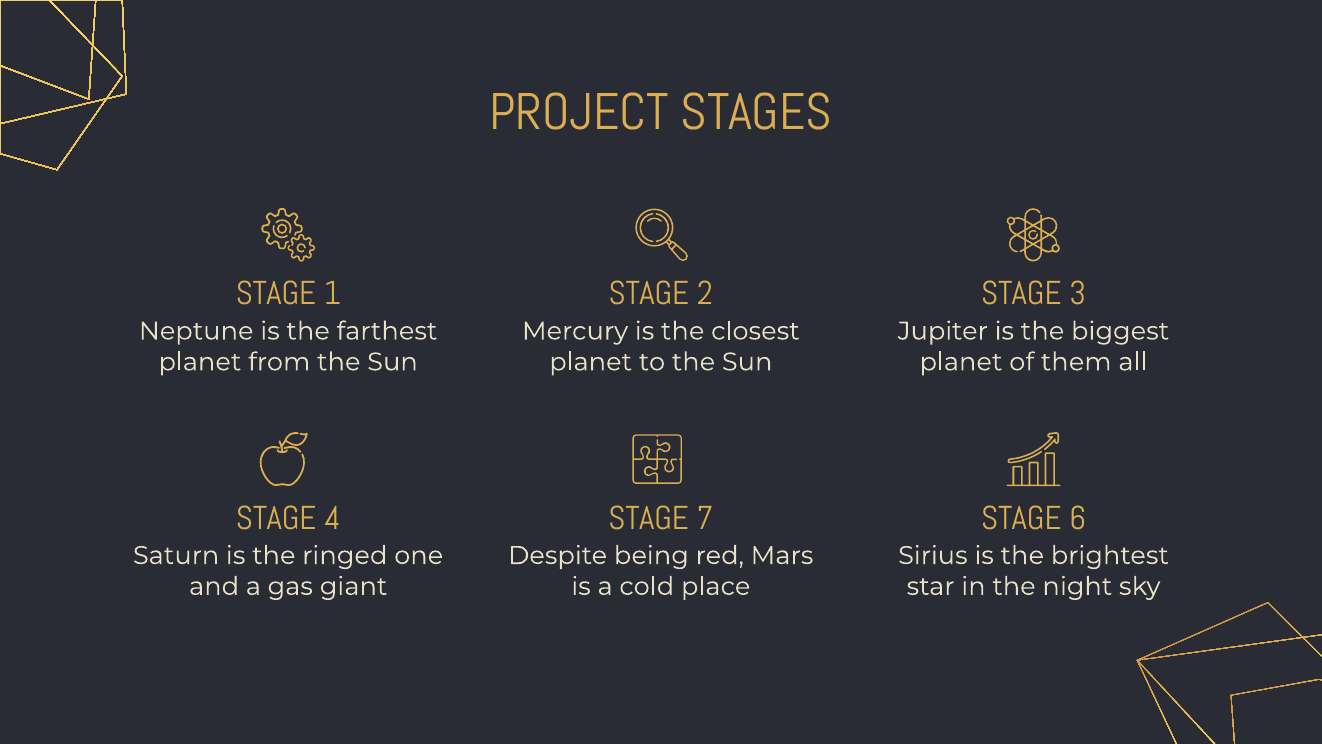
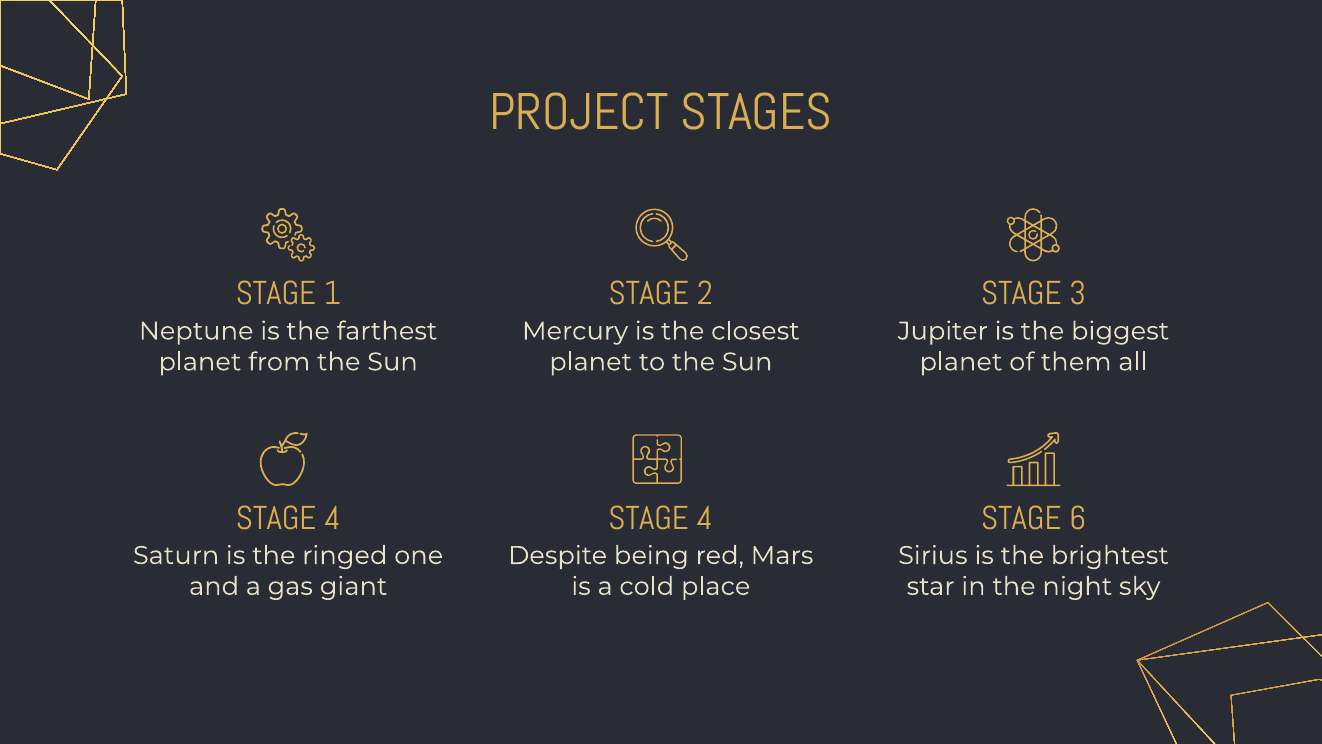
7 at (705, 518): 7 -> 4
